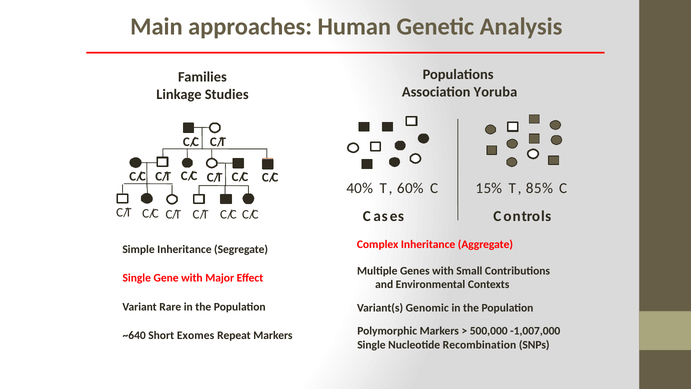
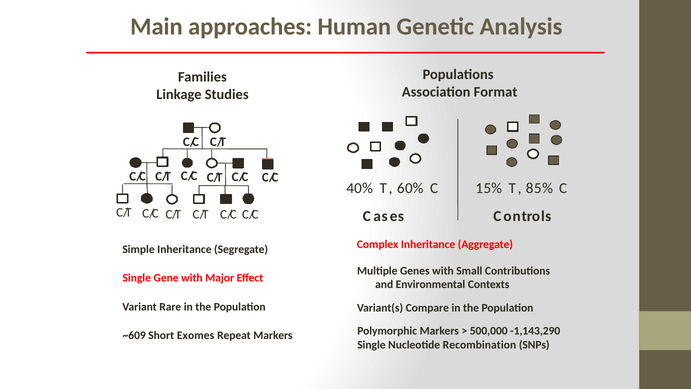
Yoruba: Yoruba -> Format
Genomic: Genomic -> Compare
-1,007,000: -1,007,000 -> -1,143,290
~640: ~640 -> ~609
